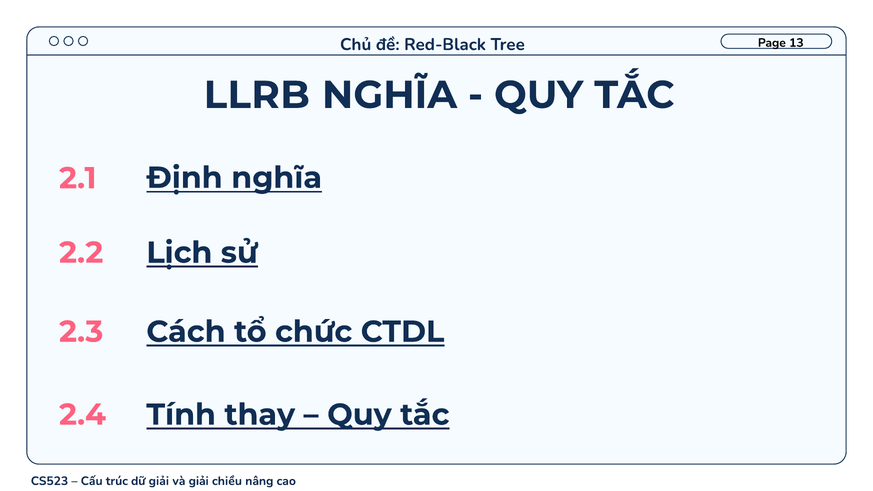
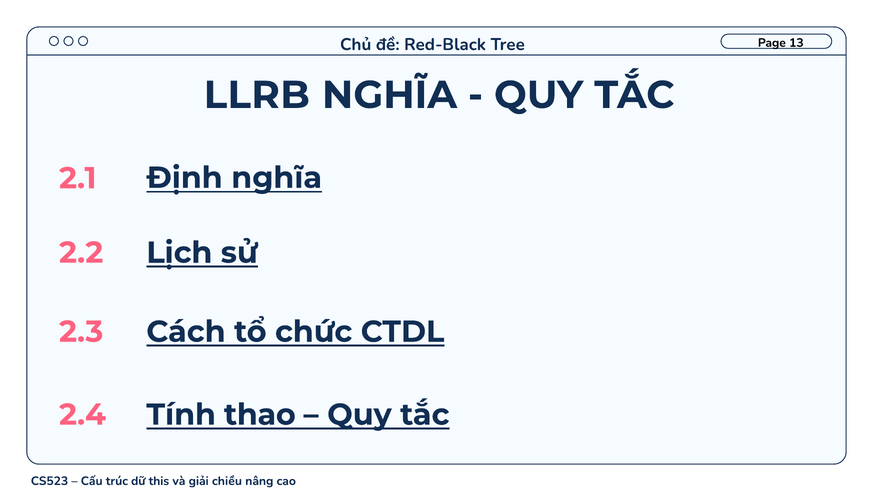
thay: thay -> thao
dữ giải: giải -> this
